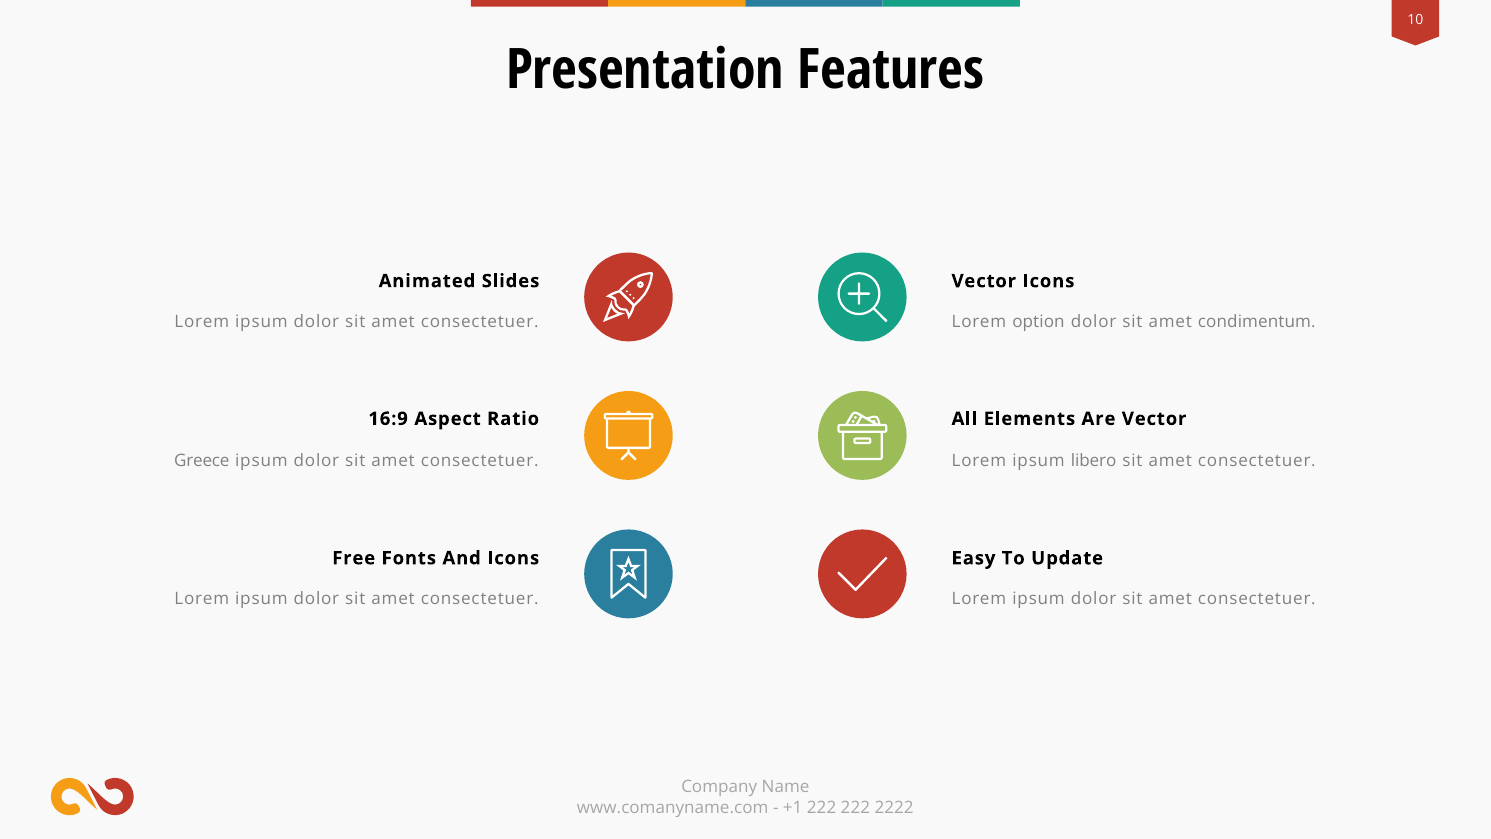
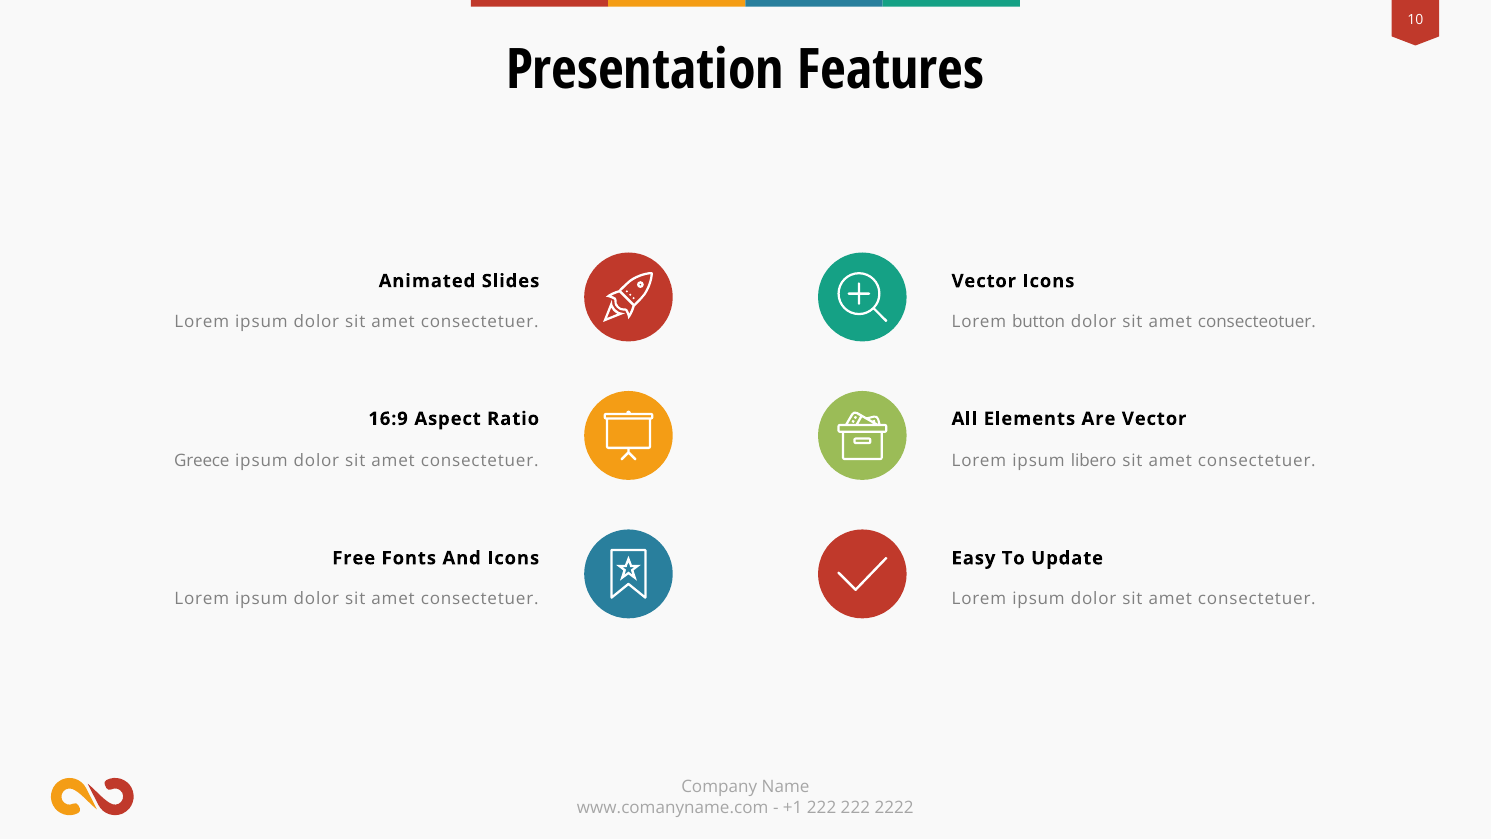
option: option -> button
condimentum: condimentum -> consecteotuer
